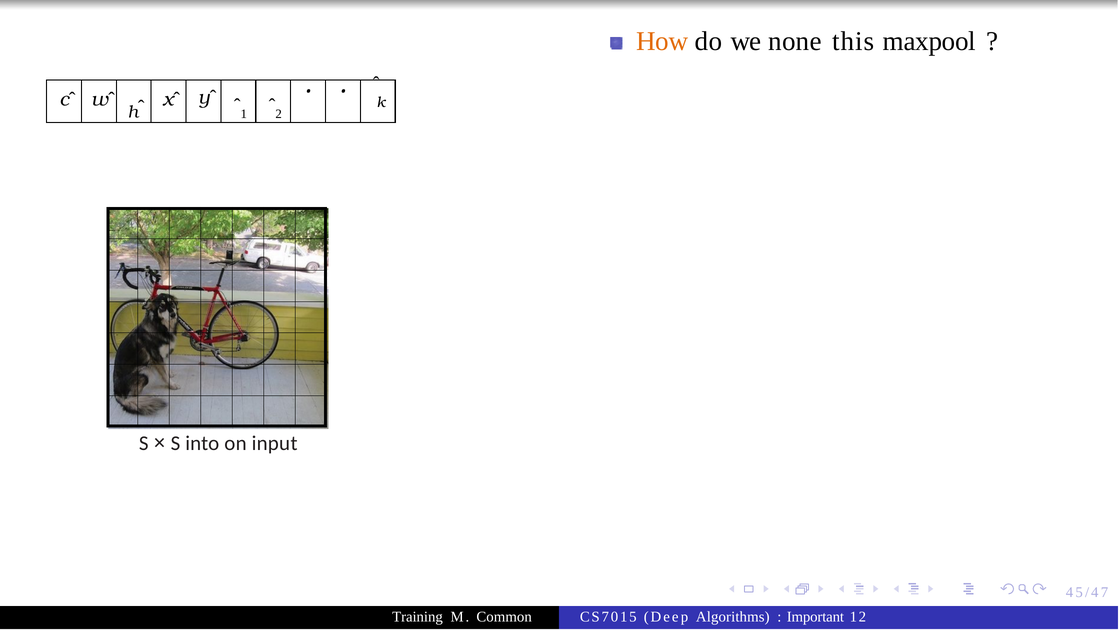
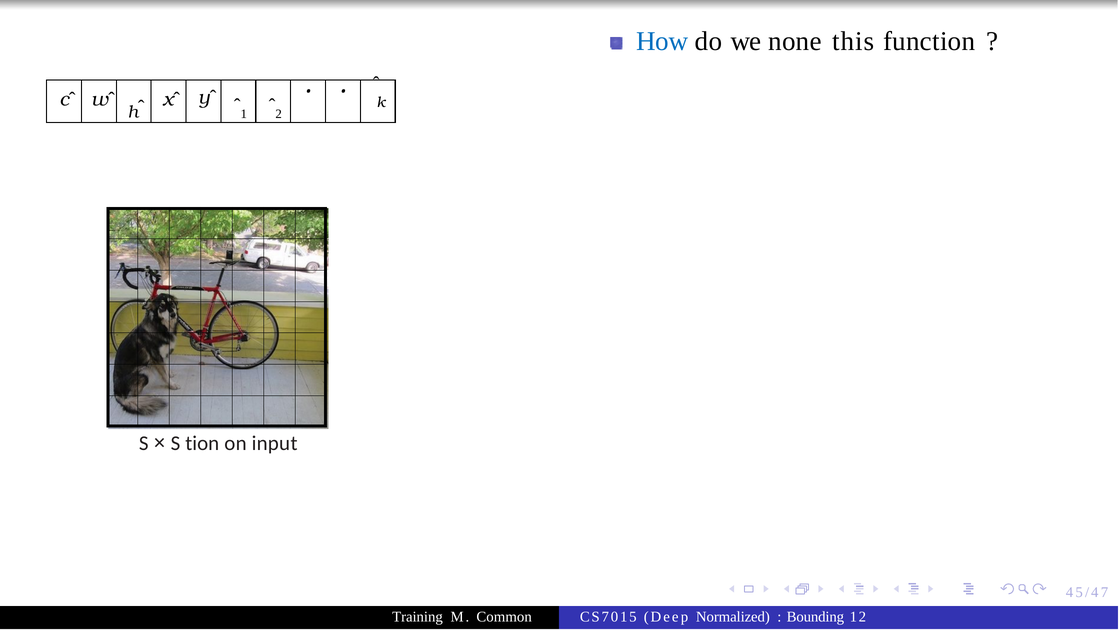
How colour: orange -> blue
maxpool: maxpool -> function
into: into -> tion
Algorithms: Algorithms -> Normalized
Important: Important -> Bounding
